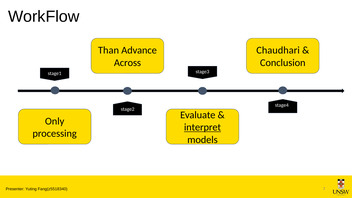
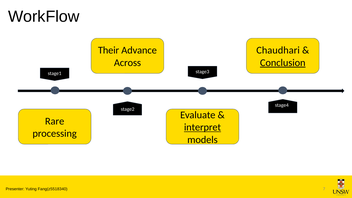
Than: Than -> Their
Conclusion underline: none -> present
Only: Only -> Rare
